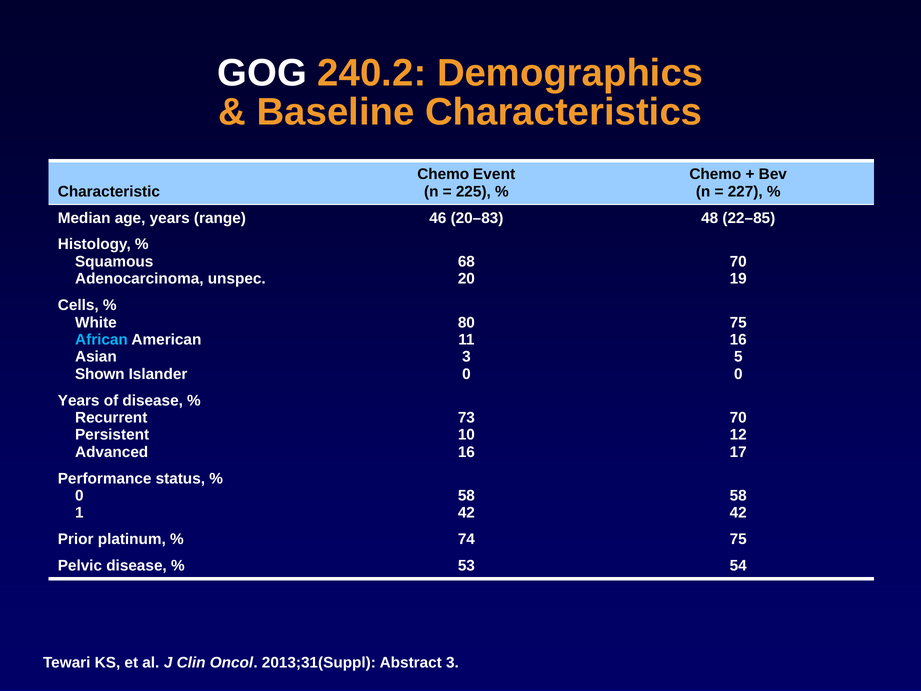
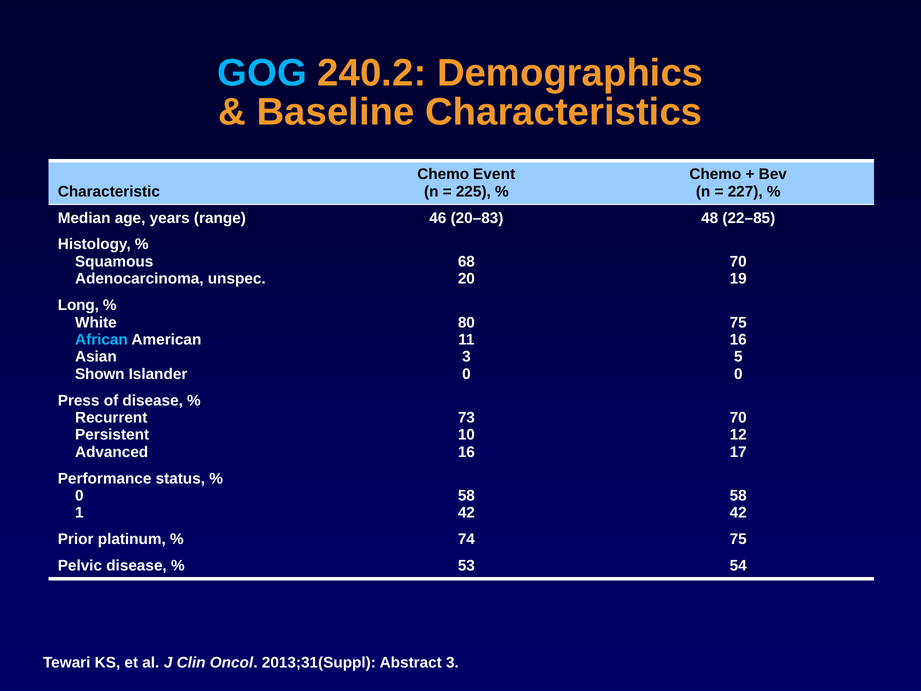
GOG colour: white -> light blue
Cells: Cells -> Long
Years at (79, 400): Years -> Press
